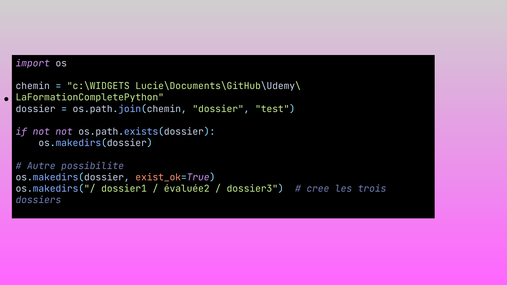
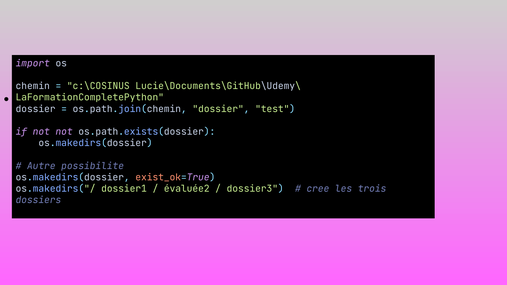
c:\WIDGETS: c:\WIDGETS -> c:\COSINUS
